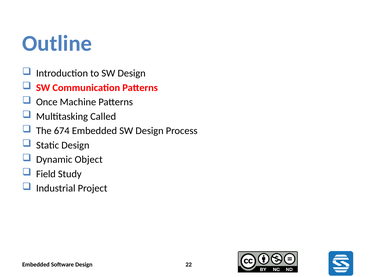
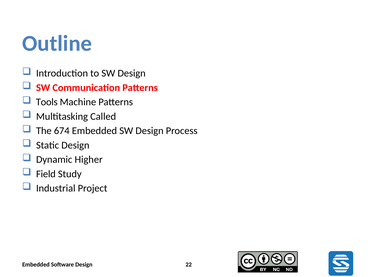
Once: Once -> Tools
Object: Object -> Higher
